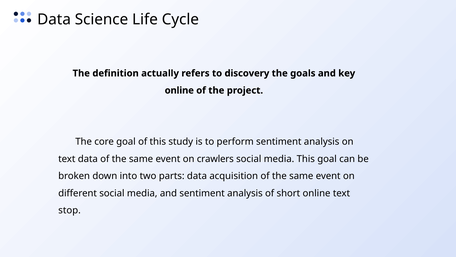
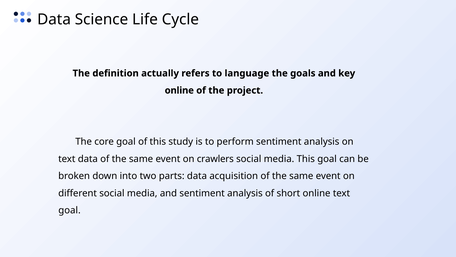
discovery: discovery -> language
stop at (70, 210): stop -> goal
